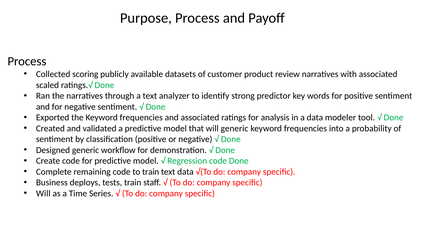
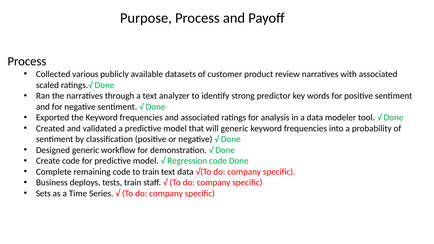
scoring: scoring -> various
Will at (43, 194): Will -> Sets
